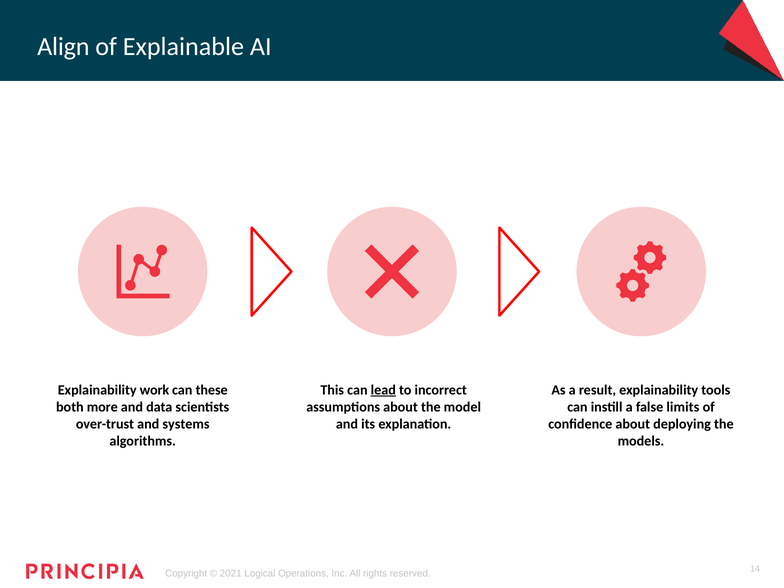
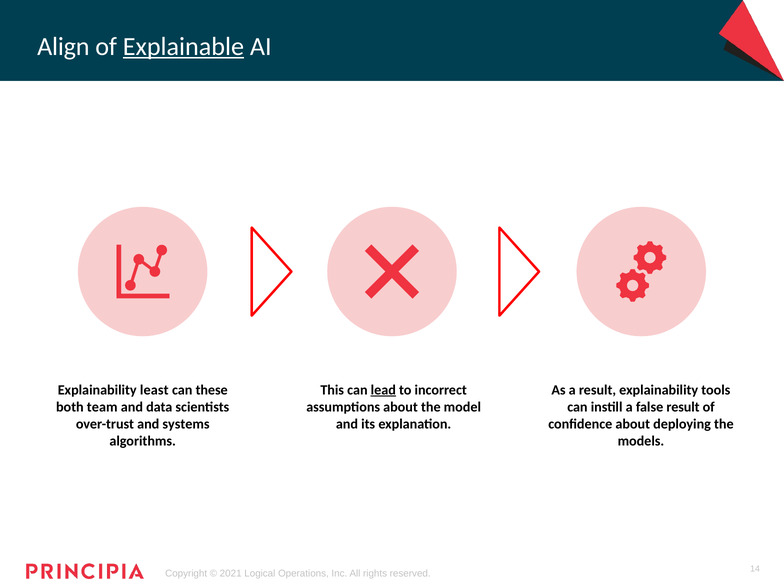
Explainable underline: none -> present
work: work -> least
false limits: limits -> result
more: more -> team
